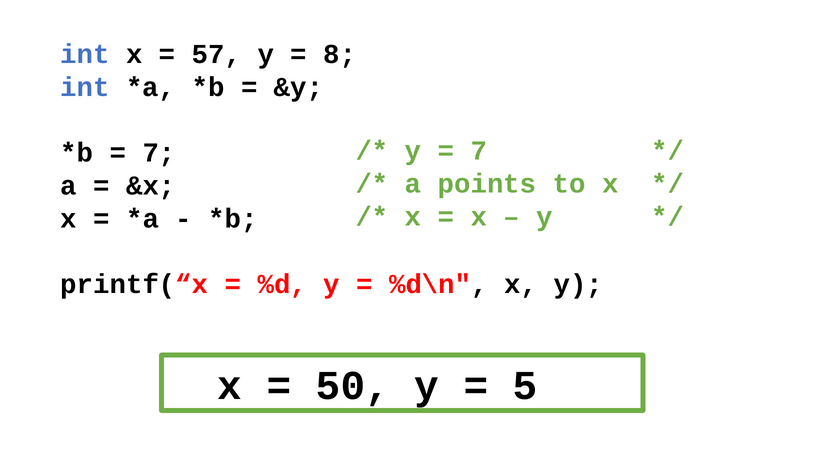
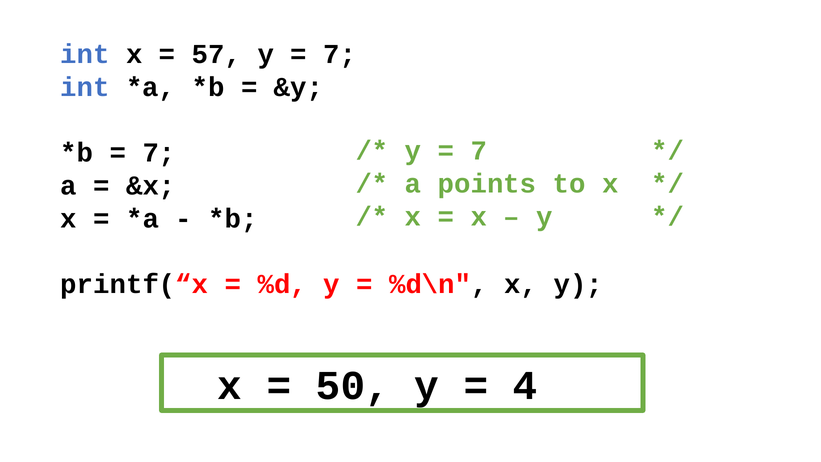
8 at (340, 54): 8 -> 7
5: 5 -> 4
